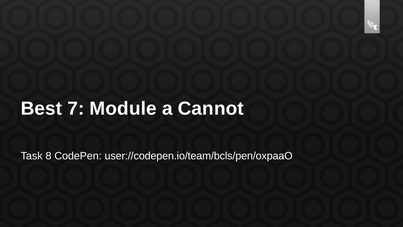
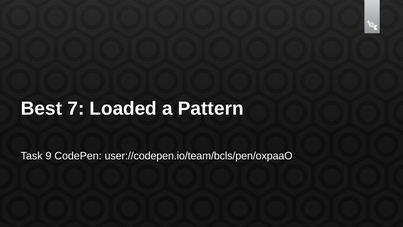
Module: Module -> Loaded
Cannot: Cannot -> Pattern
8: 8 -> 9
